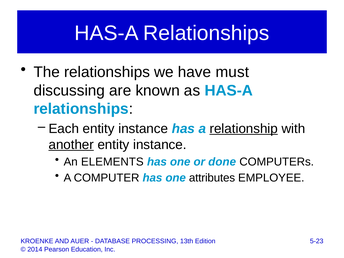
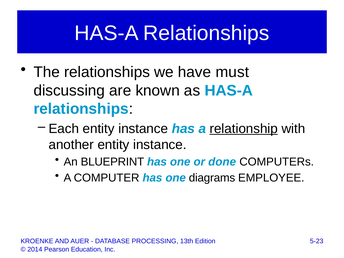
another underline: present -> none
ELEMENTS: ELEMENTS -> BLUEPRINT
attributes: attributes -> diagrams
